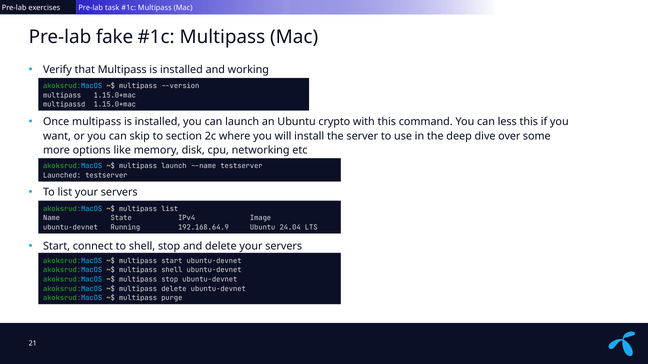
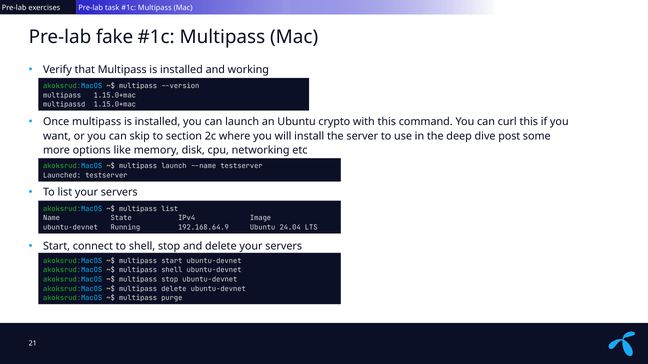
less: less -> curl
over: over -> post
